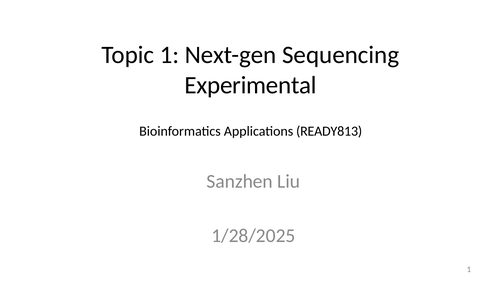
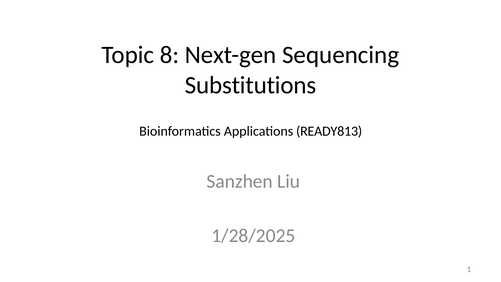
Topic 1: 1 -> 8
Experimental: Experimental -> Substitutions
